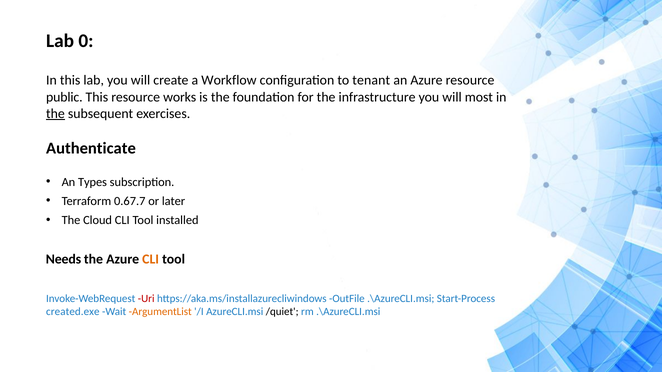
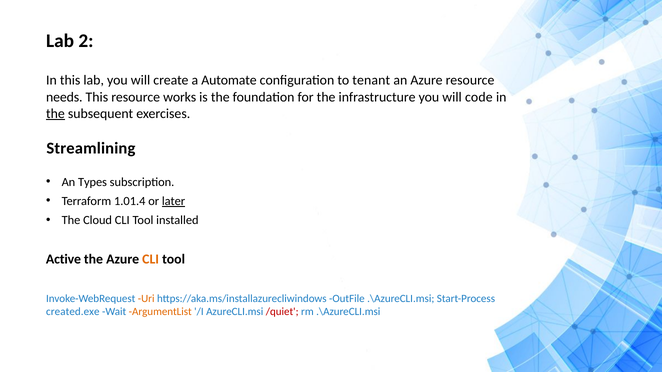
0: 0 -> 2
Workflow: Workflow -> Automate
public: public -> needs
most: most -> code
Authenticate: Authenticate -> Streamlining
0.67.7: 0.67.7 -> 1.01.4
later underline: none -> present
Needs: Needs -> Active
Uri colour: red -> orange
/quiet colour: black -> red
